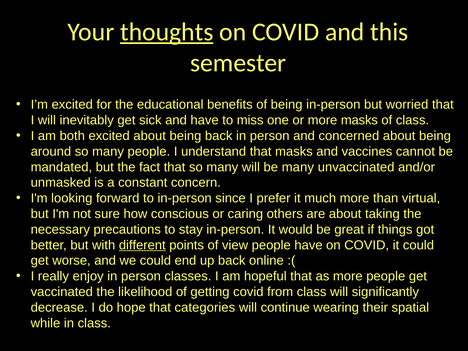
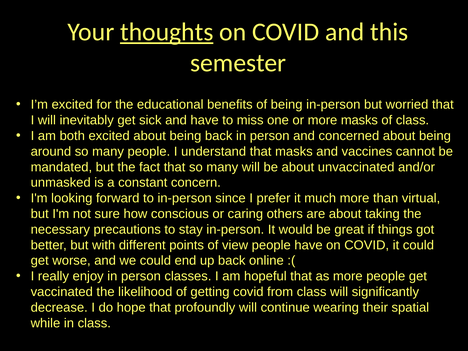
be many: many -> about
different underline: present -> none
categories: categories -> profoundly
